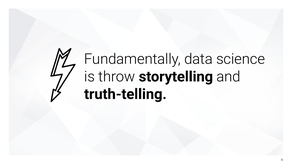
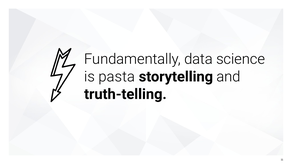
throw: throw -> pasta
